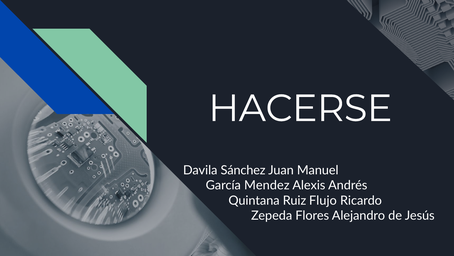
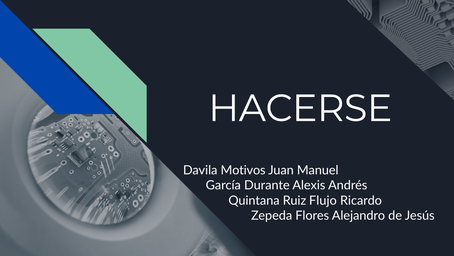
Sánchez: Sánchez -> Motivos
Mendez: Mendez -> Durante
